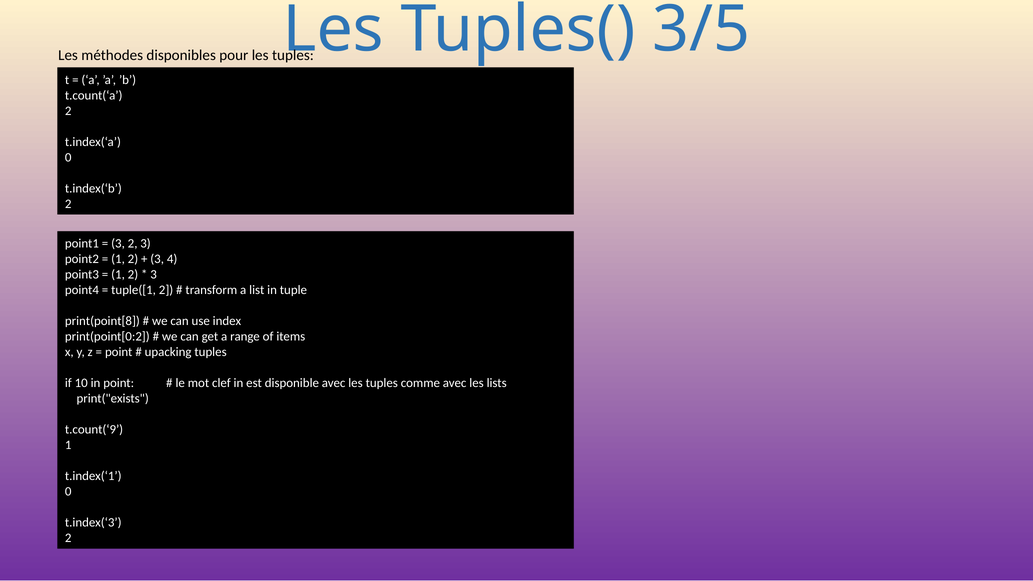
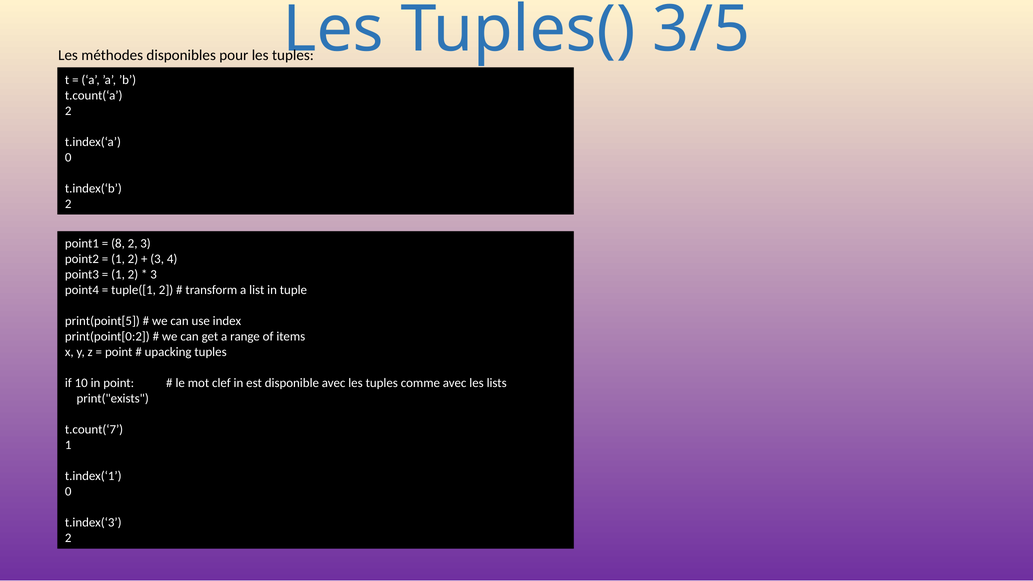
3 at (118, 244): 3 -> 8
print(point[8: print(point[8 -> print(point[5
t.count(‘9: t.count(‘9 -> t.count(‘7
